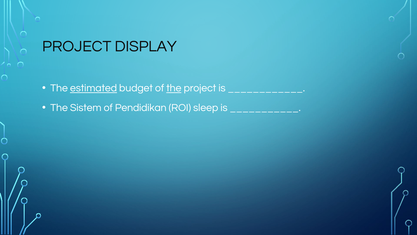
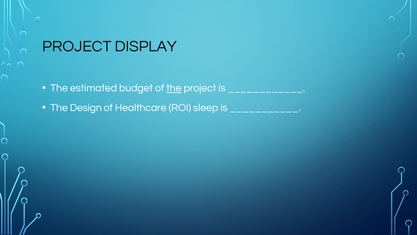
estimated underline: present -> none
Sistem: Sistem -> Design
Pendidikan: Pendidikan -> Healthcare
